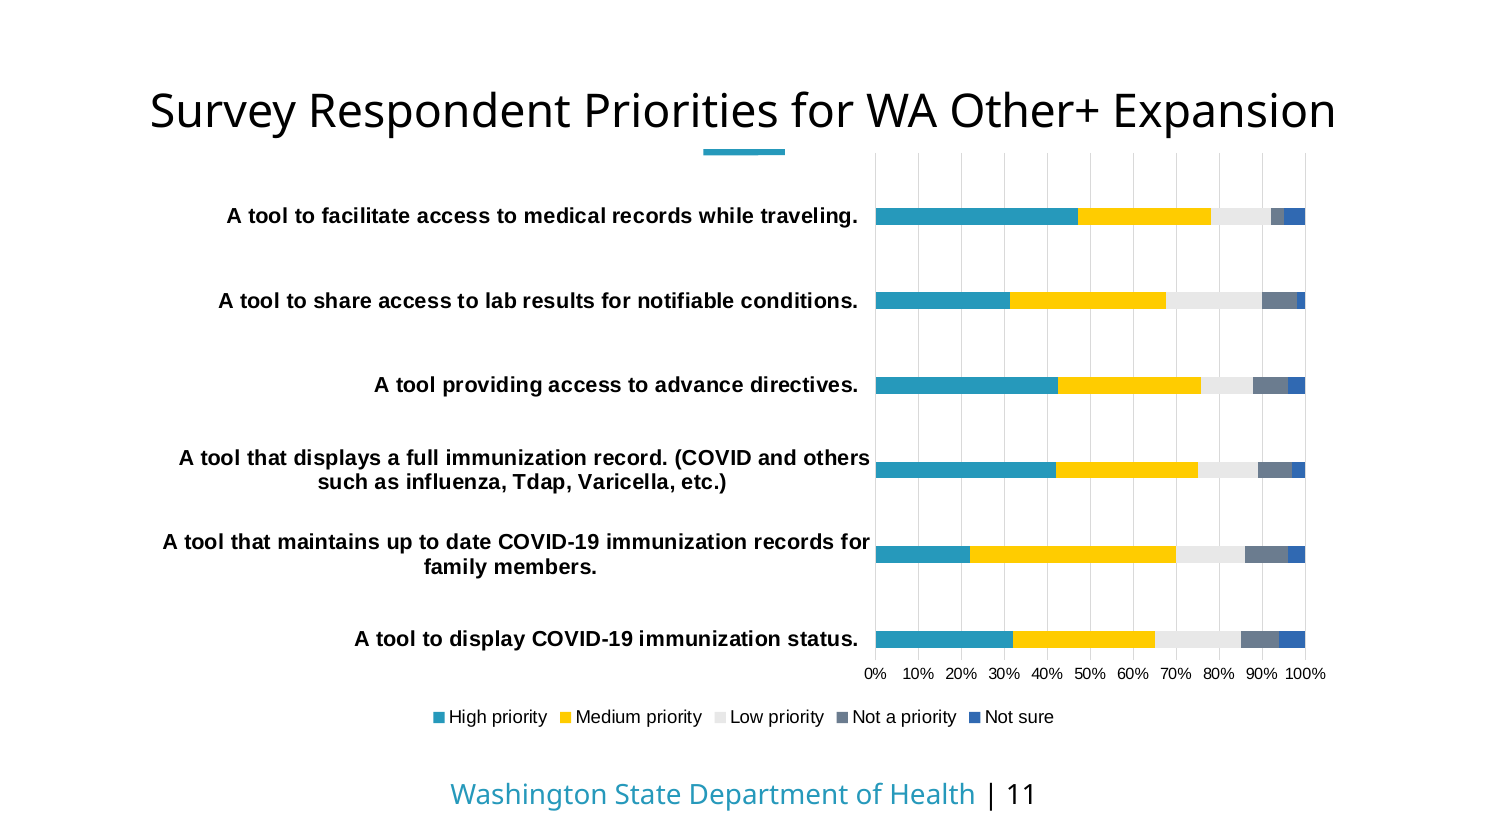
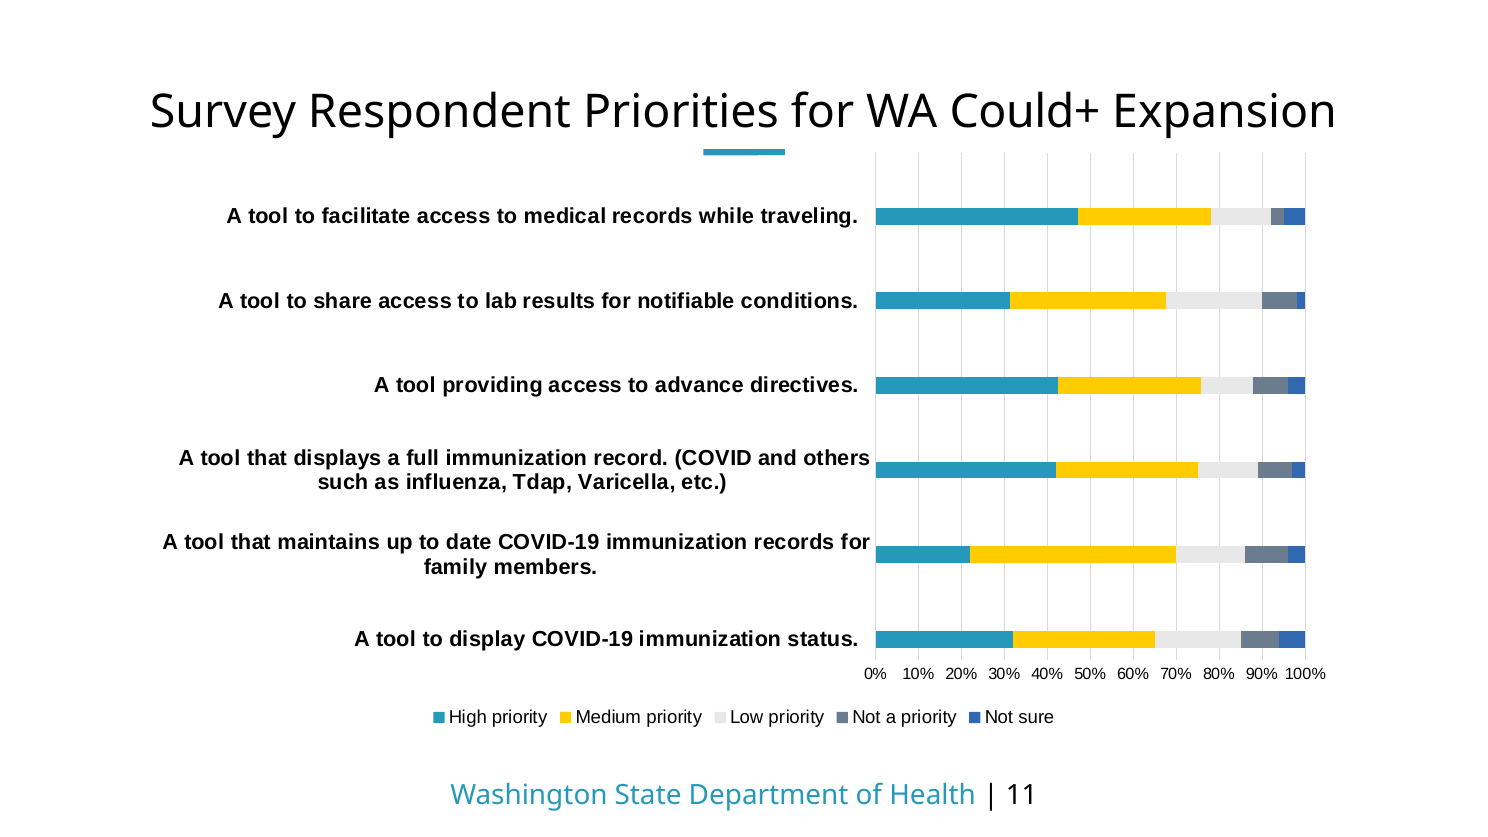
Other+: Other+ -> Could+
